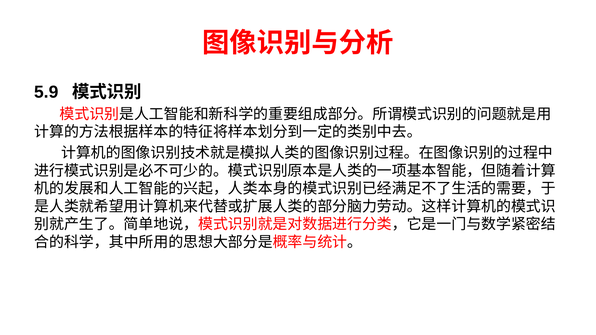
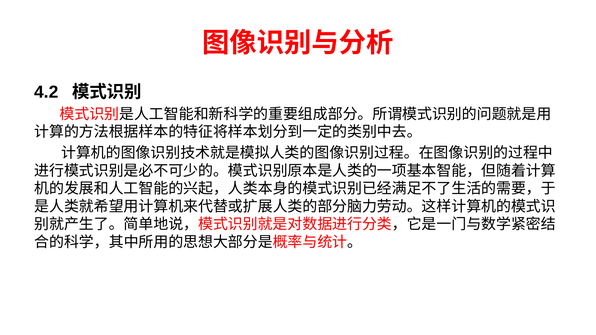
5.9: 5.9 -> 4.2
